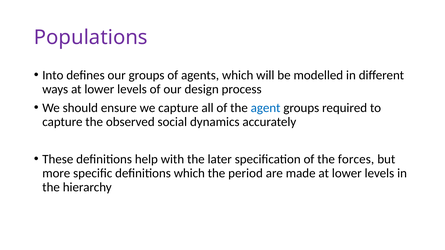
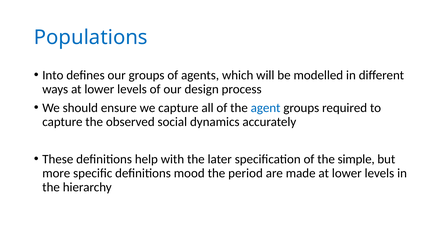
Populations colour: purple -> blue
forces: forces -> simple
definitions which: which -> mood
